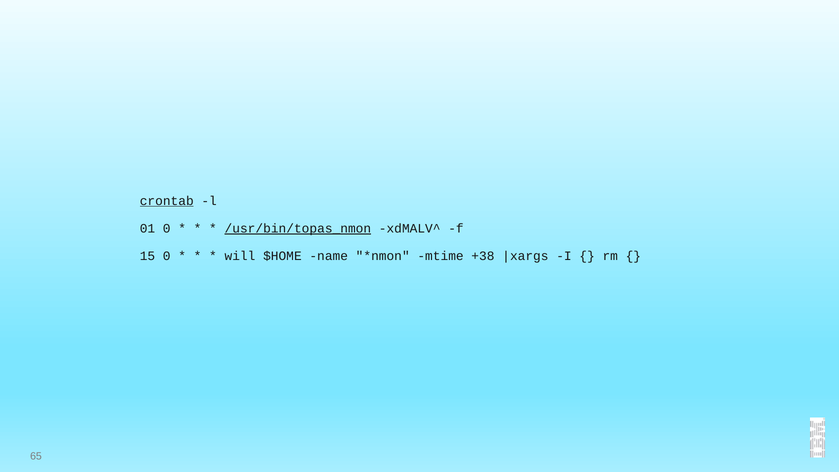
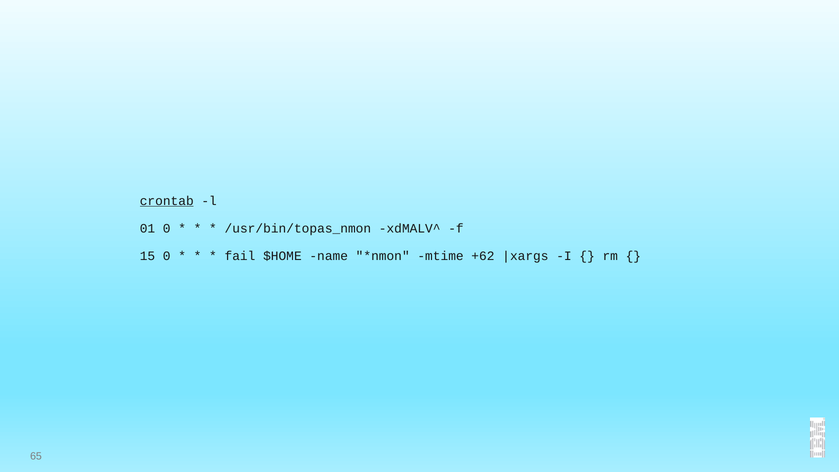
/usr/bin/topas_nmon underline: present -> none
will: will -> fail
+38: +38 -> +62
